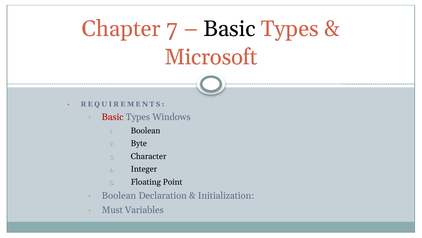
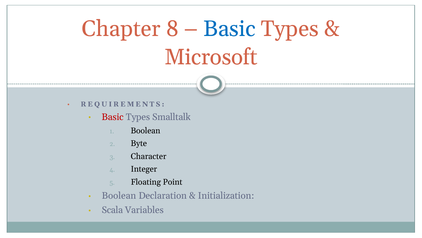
7: 7 -> 8
Basic at (230, 29) colour: black -> blue
Windows: Windows -> Smalltalk
Must: Must -> Scala
